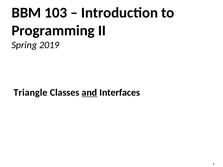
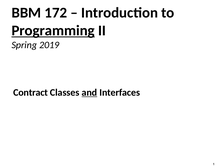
103: 103 -> 172
Programming underline: none -> present
Triangle: Triangle -> Contract
